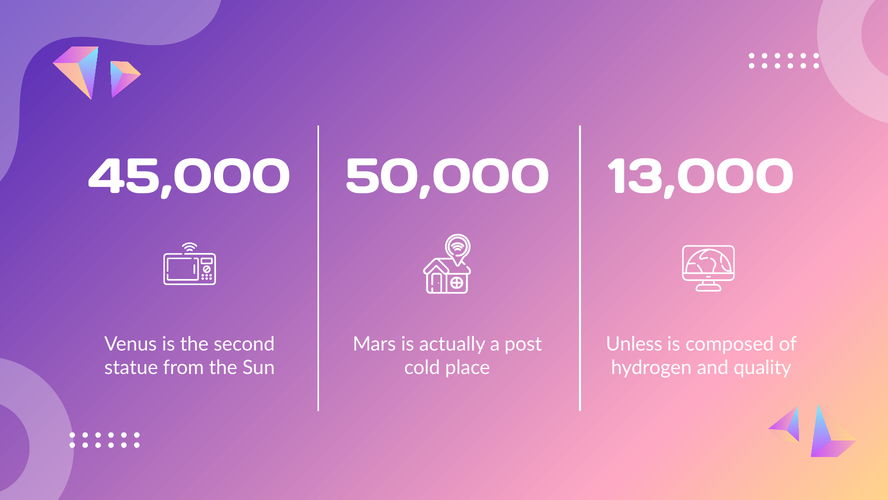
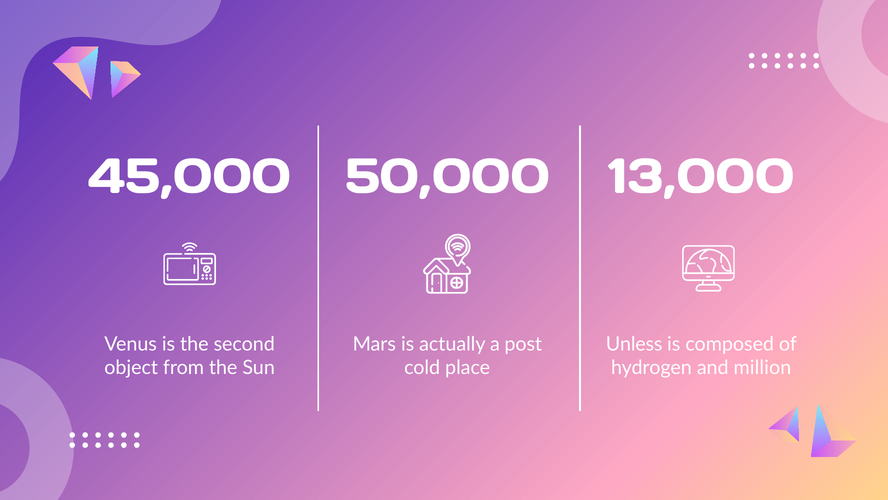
statue: statue -> object
quality: quality -> million
